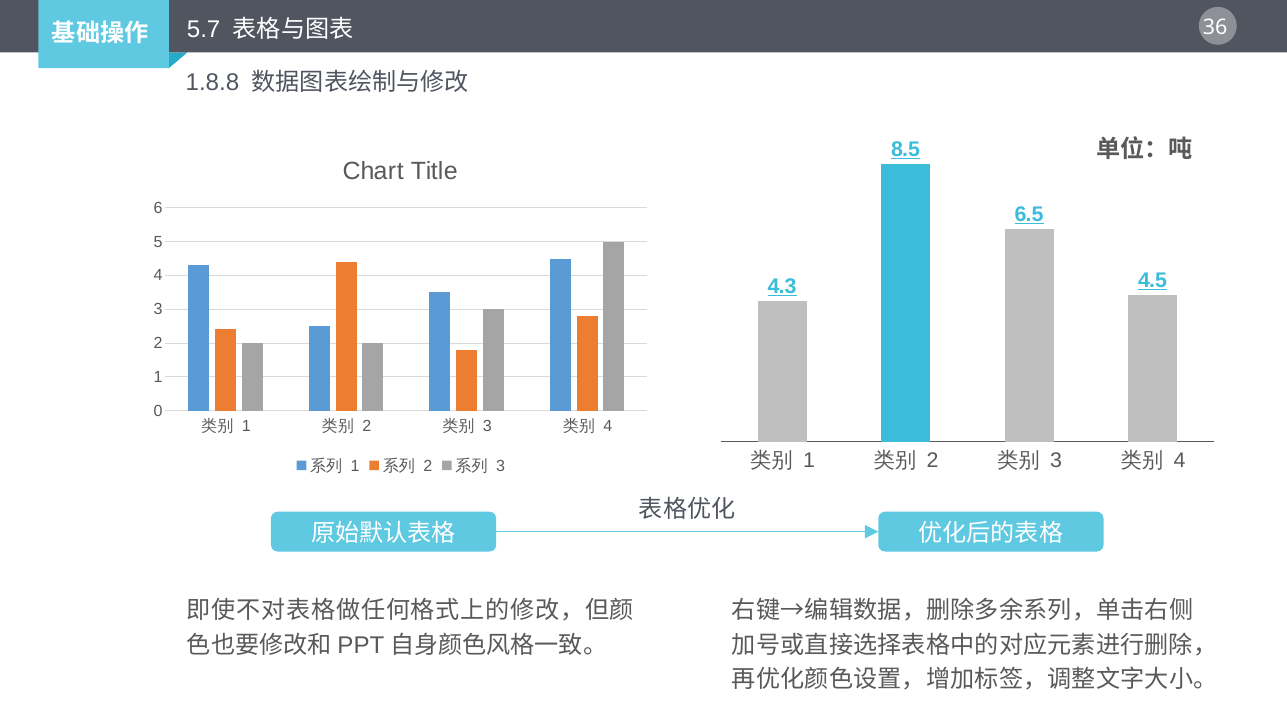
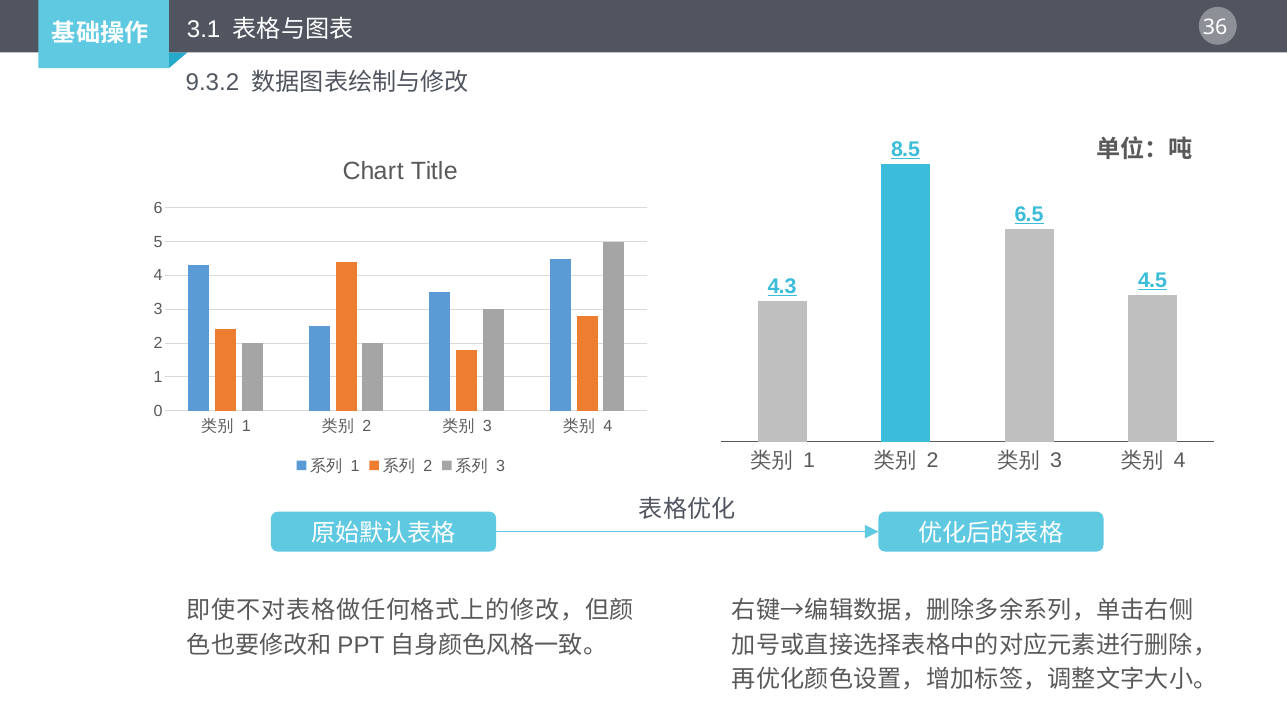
5.7: 5.7 -> 3.1
1.8.8: 1.8.8 -> 9.3.2
